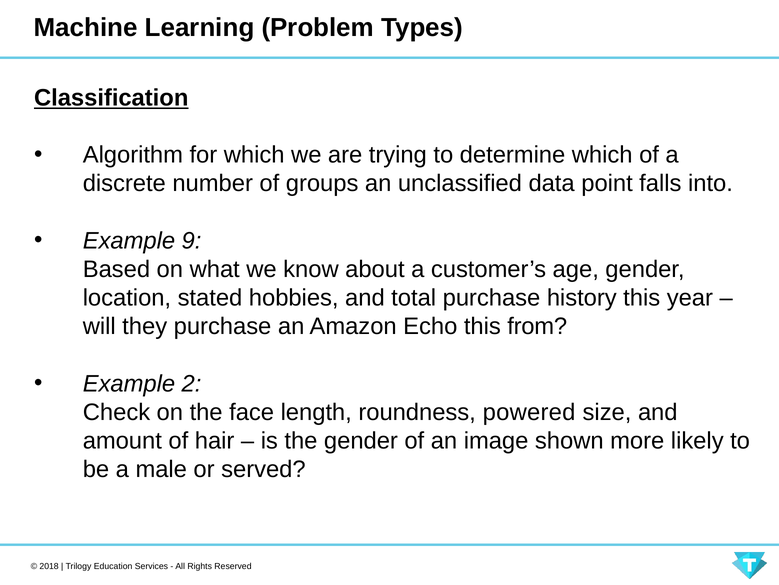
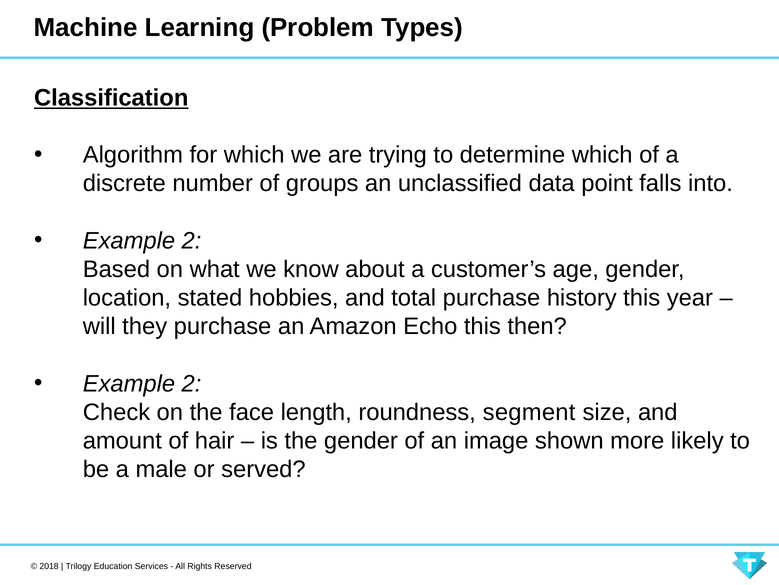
9 at (192, 240): 9 -> 2
from: from -> then
powered: powered -> segment
